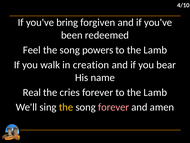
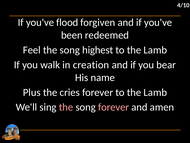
bring: bring -> flood
powers: powers -> highest
Real: Real -> Plus
the at (66, 107) colour: yellow -> pink
